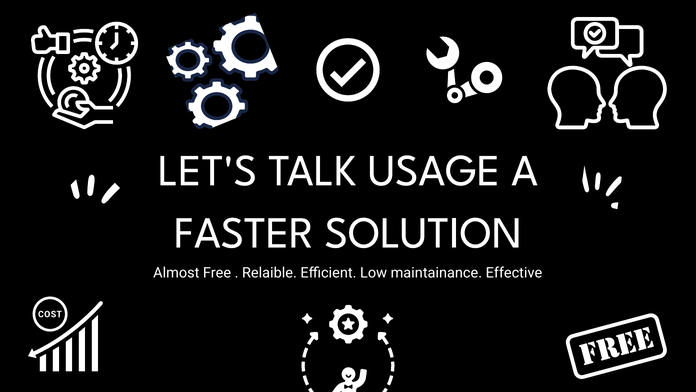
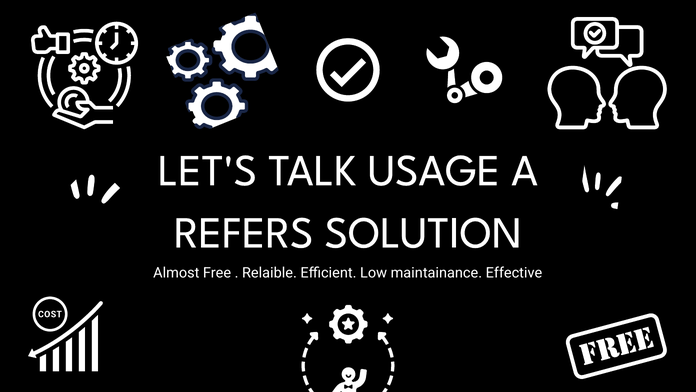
FASTER: FASTER -> REFERS
